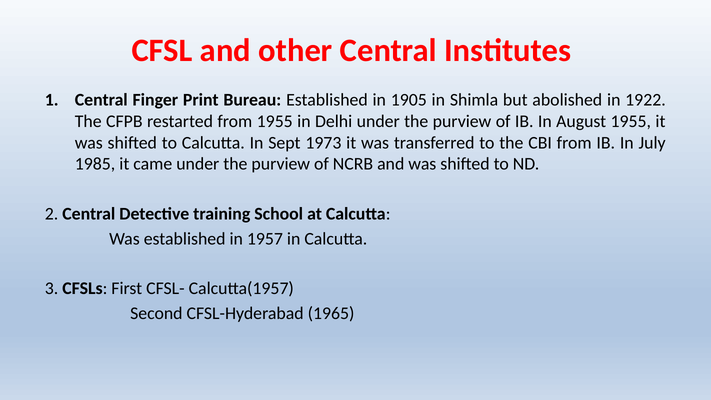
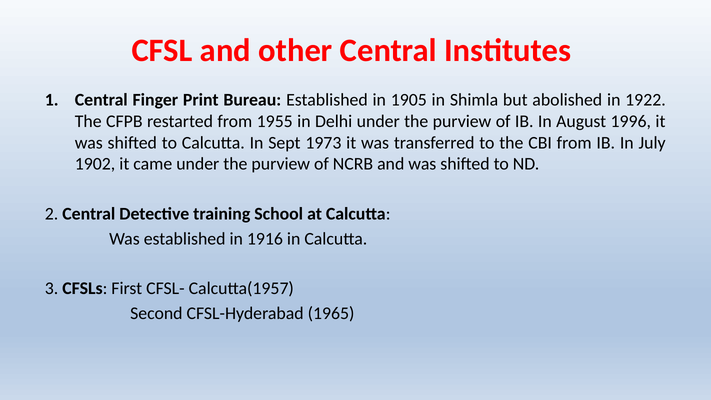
August 1955: 1955 -> 1996
1985: 1985 -> 1902
1957: 1957 -> 1916
